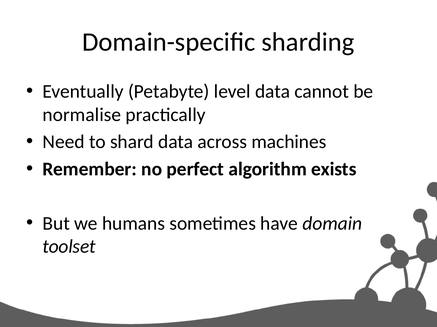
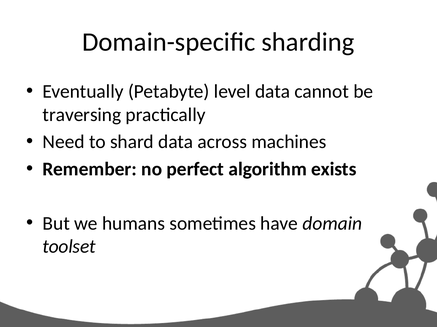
normalise: normalise -> traversing
